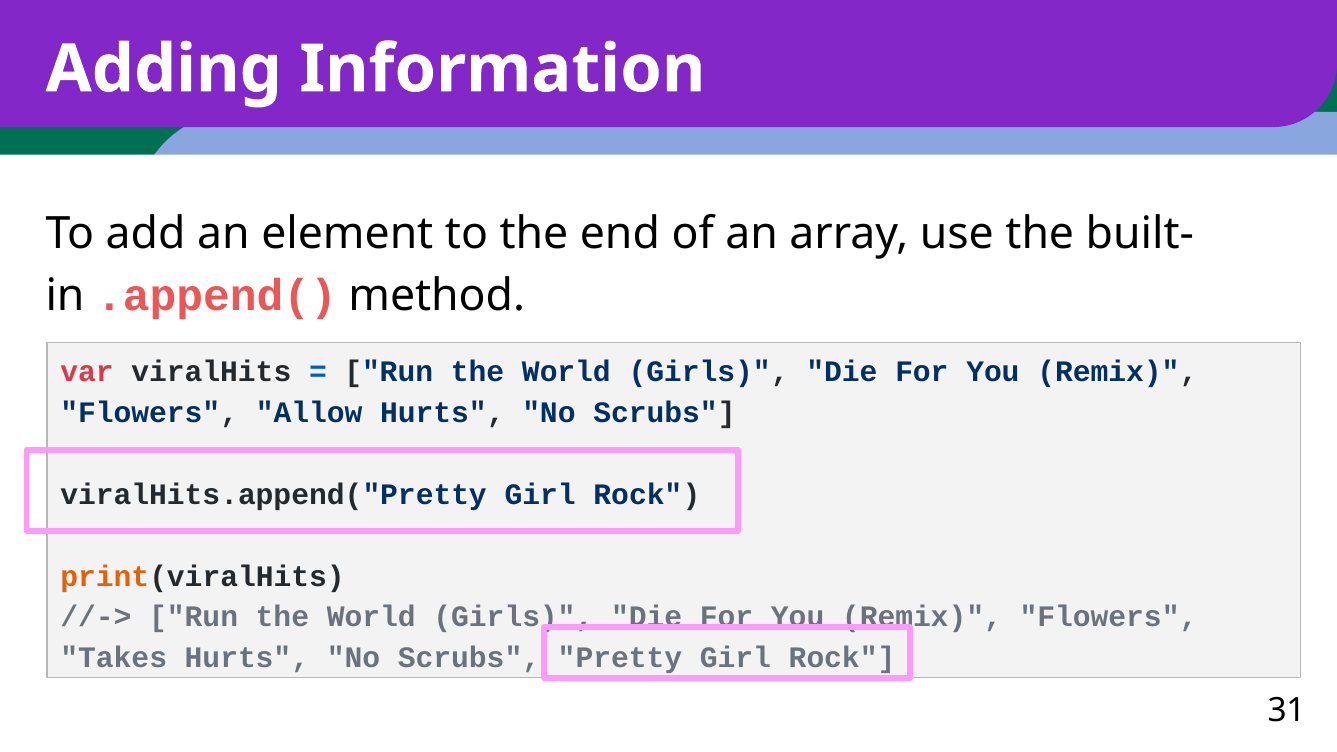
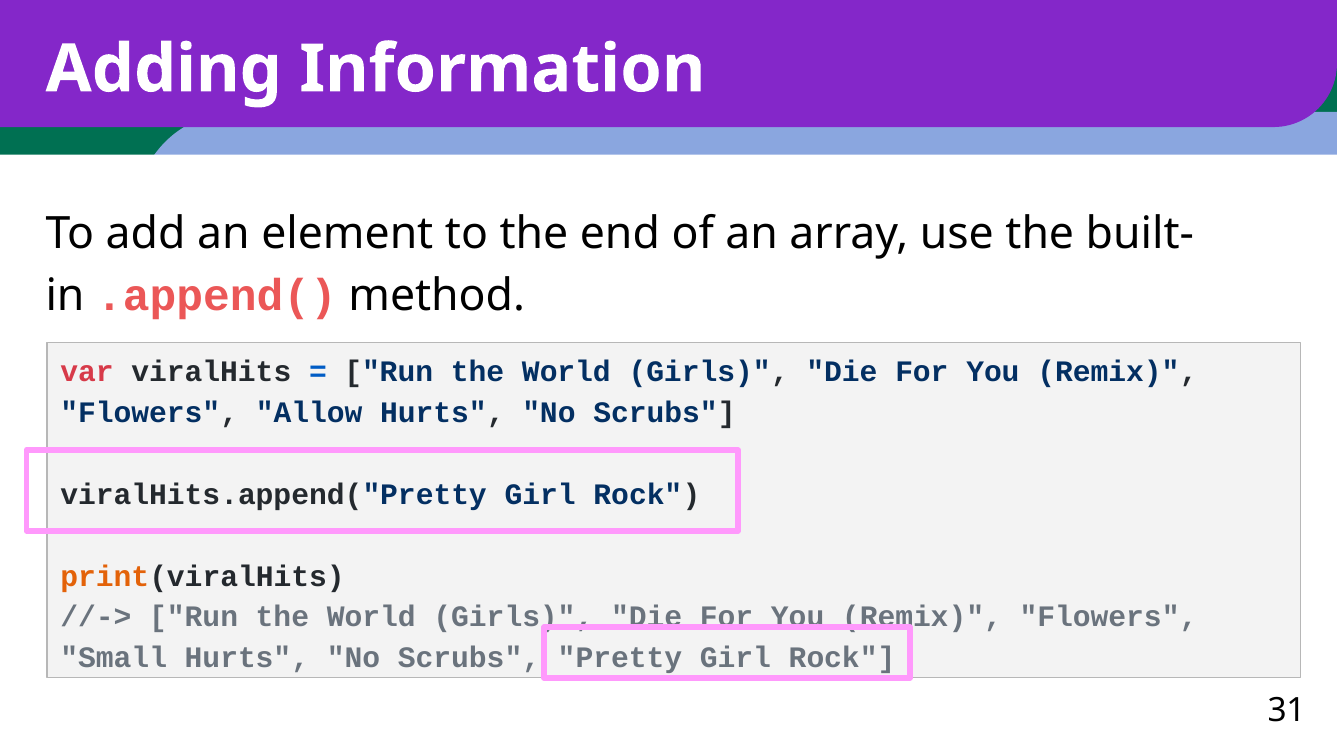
Takes: Takes -> Small
